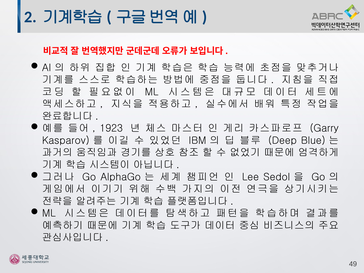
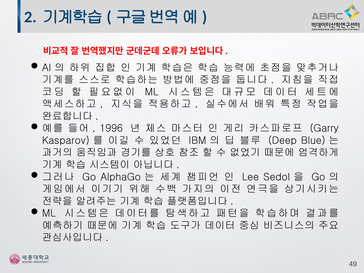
1923: 1923 -> 1996
